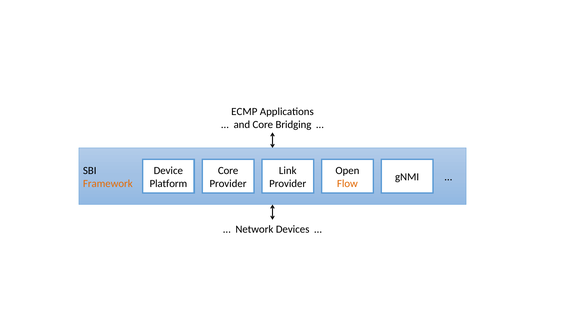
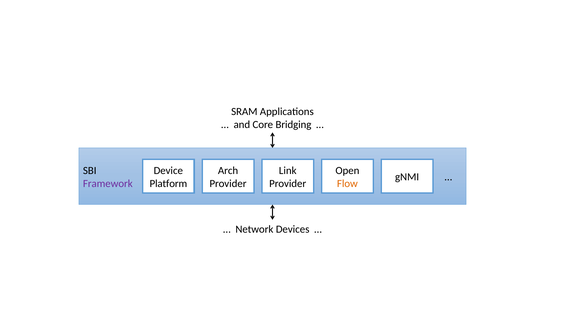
ECMP: ECMP -> SRAM
Core at (228, 171): Core -> Arch
Framework colour: orange -> purple
